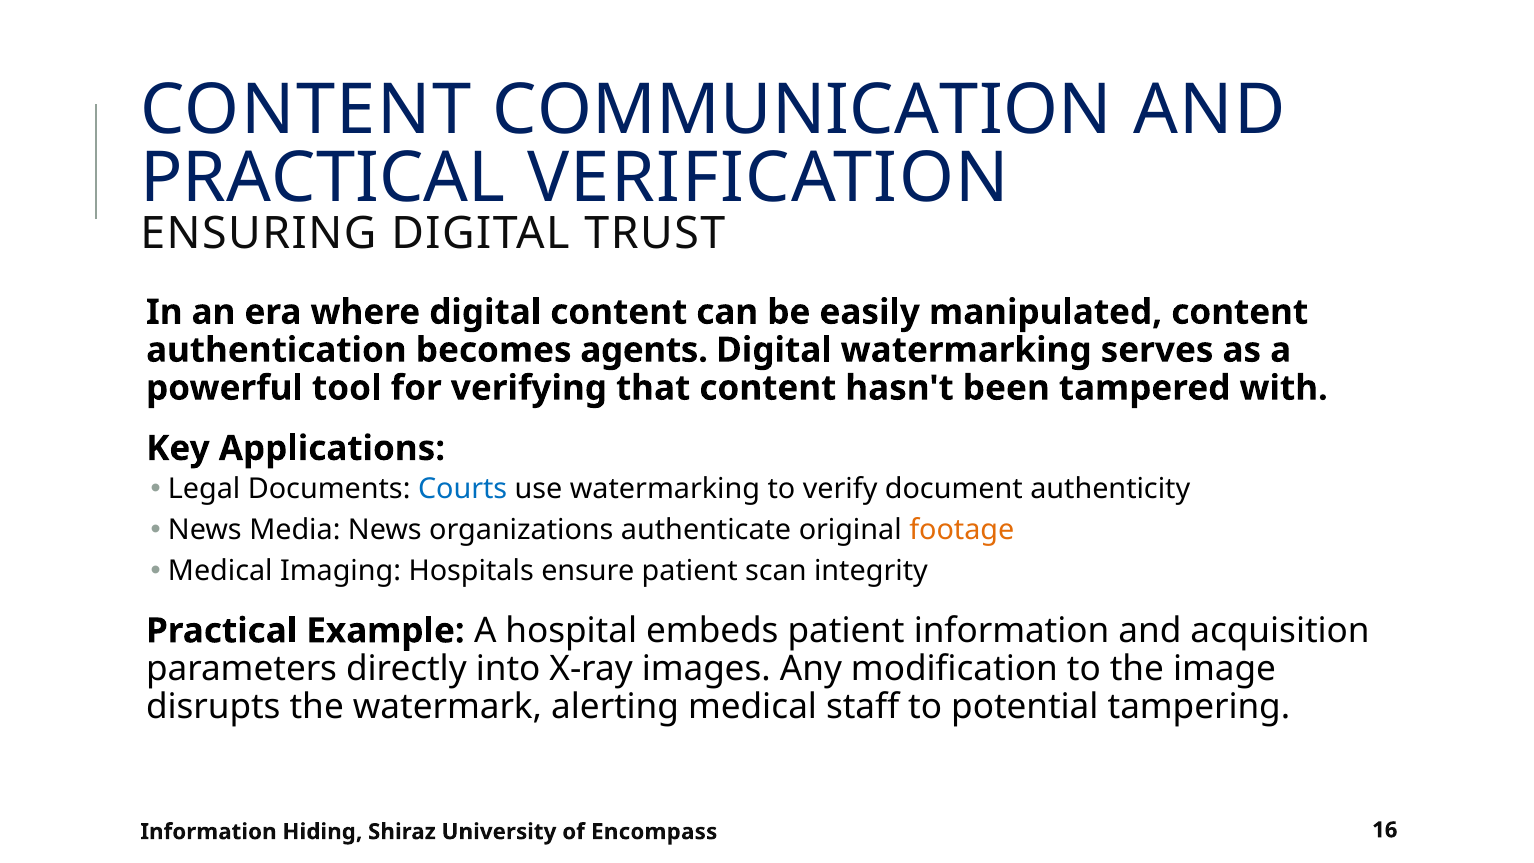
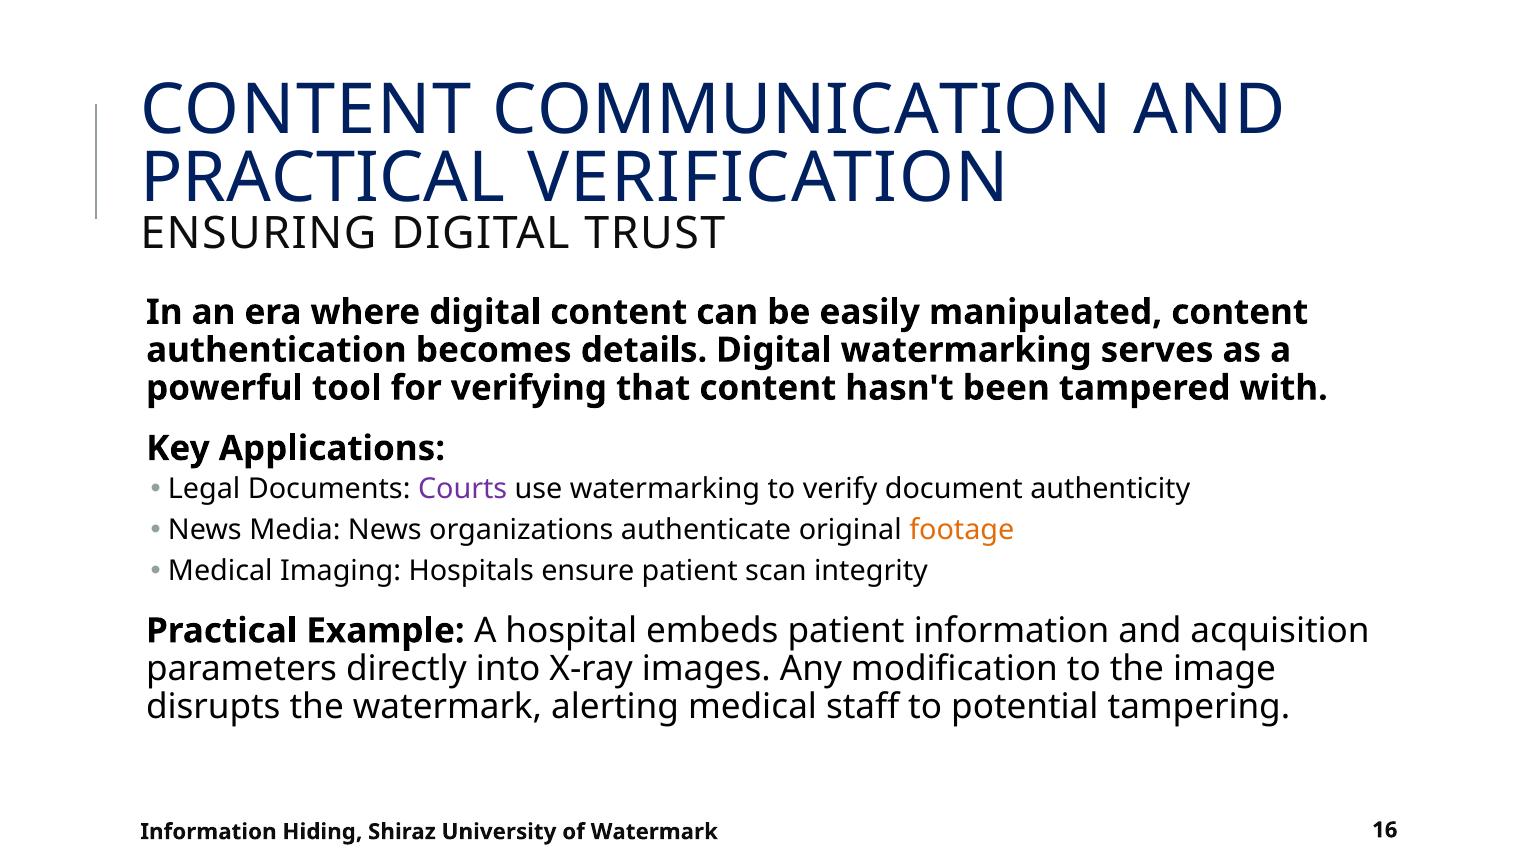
agents: agents -> details
Courts colour: blue -> purple
of Encompass: Encompass -> Watermark
